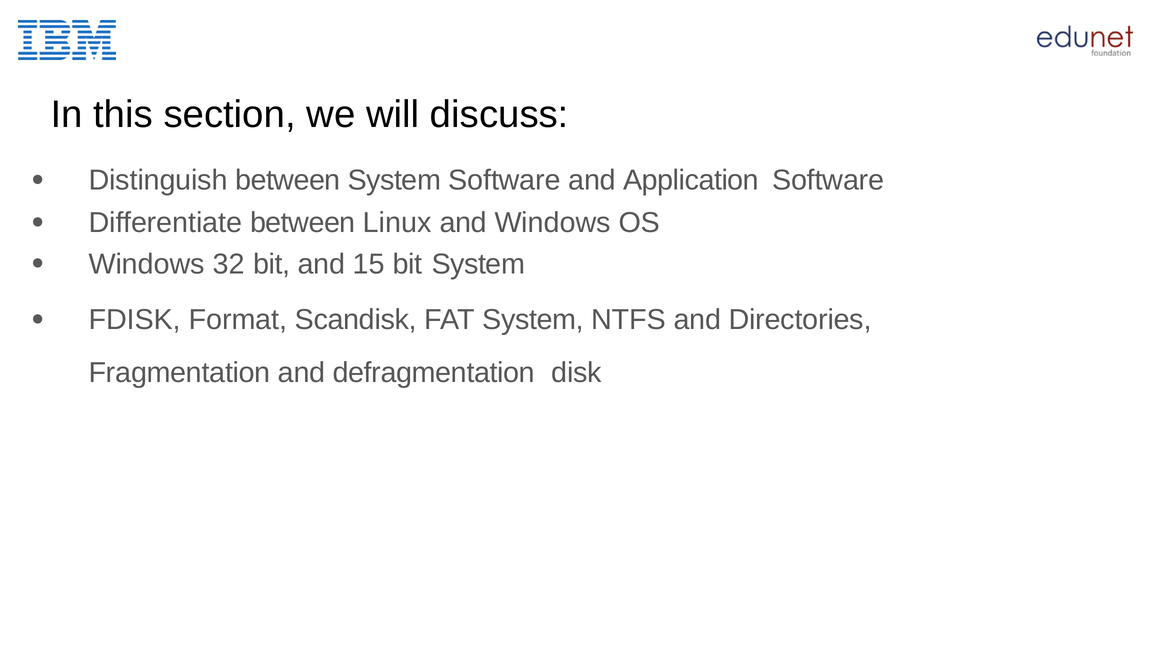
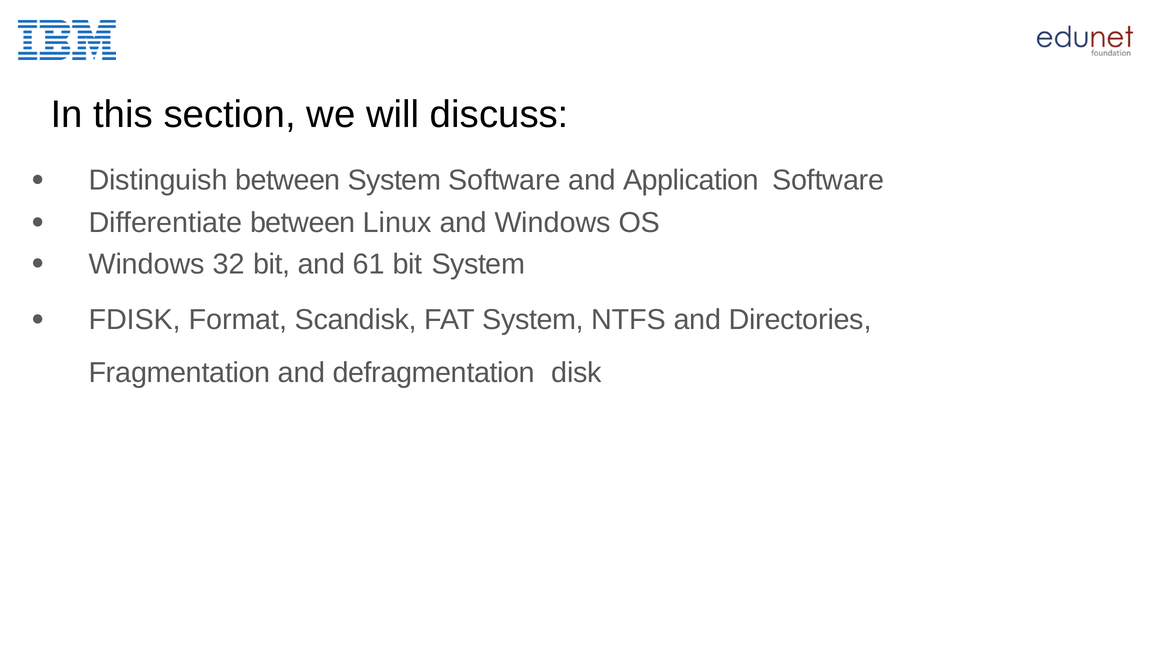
15: 15 -> 61
